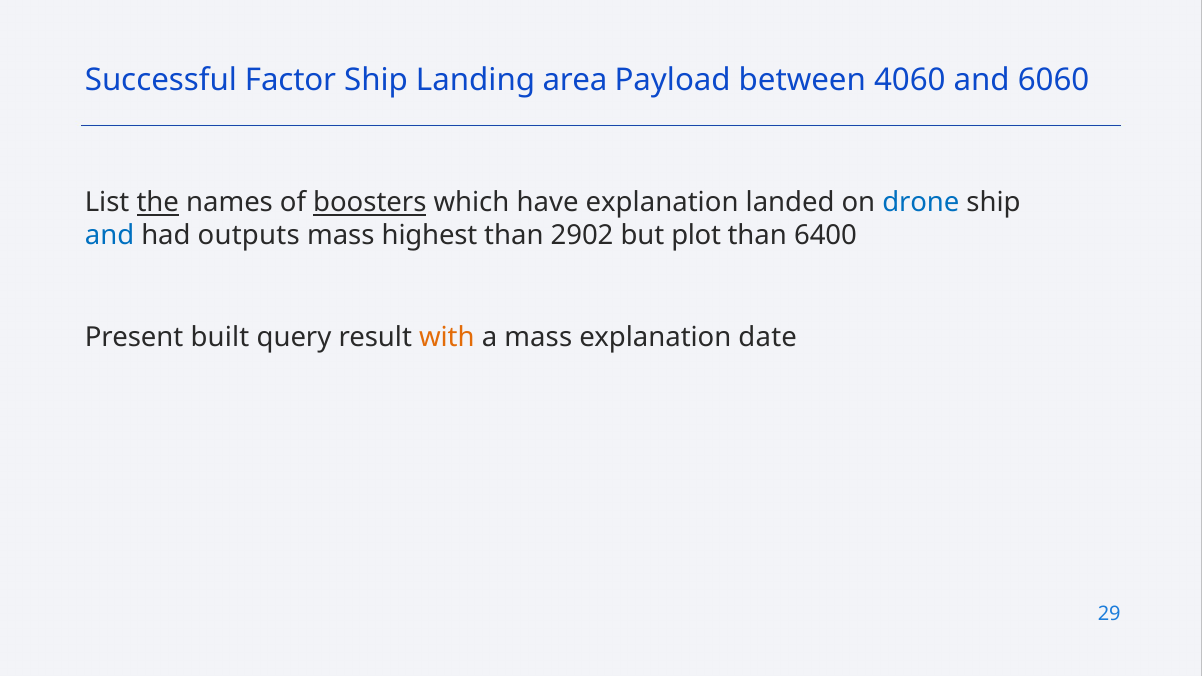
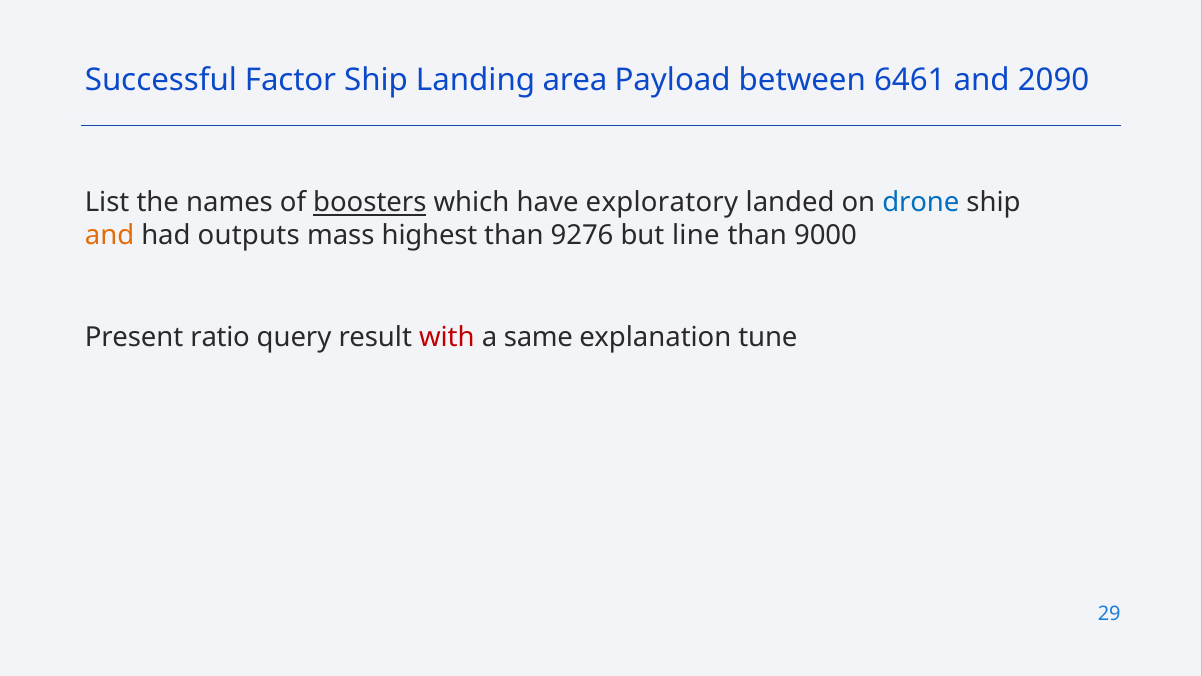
4060: 4060 -> 6461
6060: 6060 -> 2090
the underline: present -> none
have explanation: explanation -> exploratory
and at (110, 236) colour: blue -> orange
2902: 2902 -> 9276
plot: plot -> line
6400: 6400 -> 9000
built: built -> ratio
with colour: orange -> red
a mass: mass -> same
date: date -> tune
